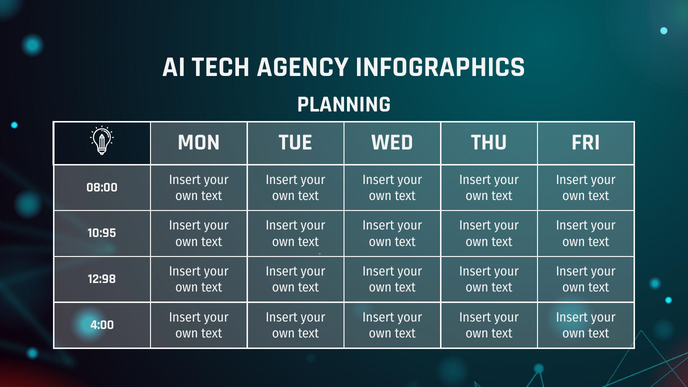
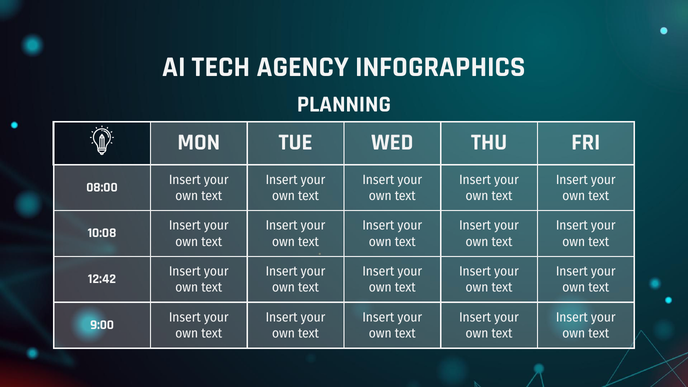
10:95: 10:95 -> 10:08
12:98: 12:98 -> 12:42
4:00: 4:00 -> 9:00
